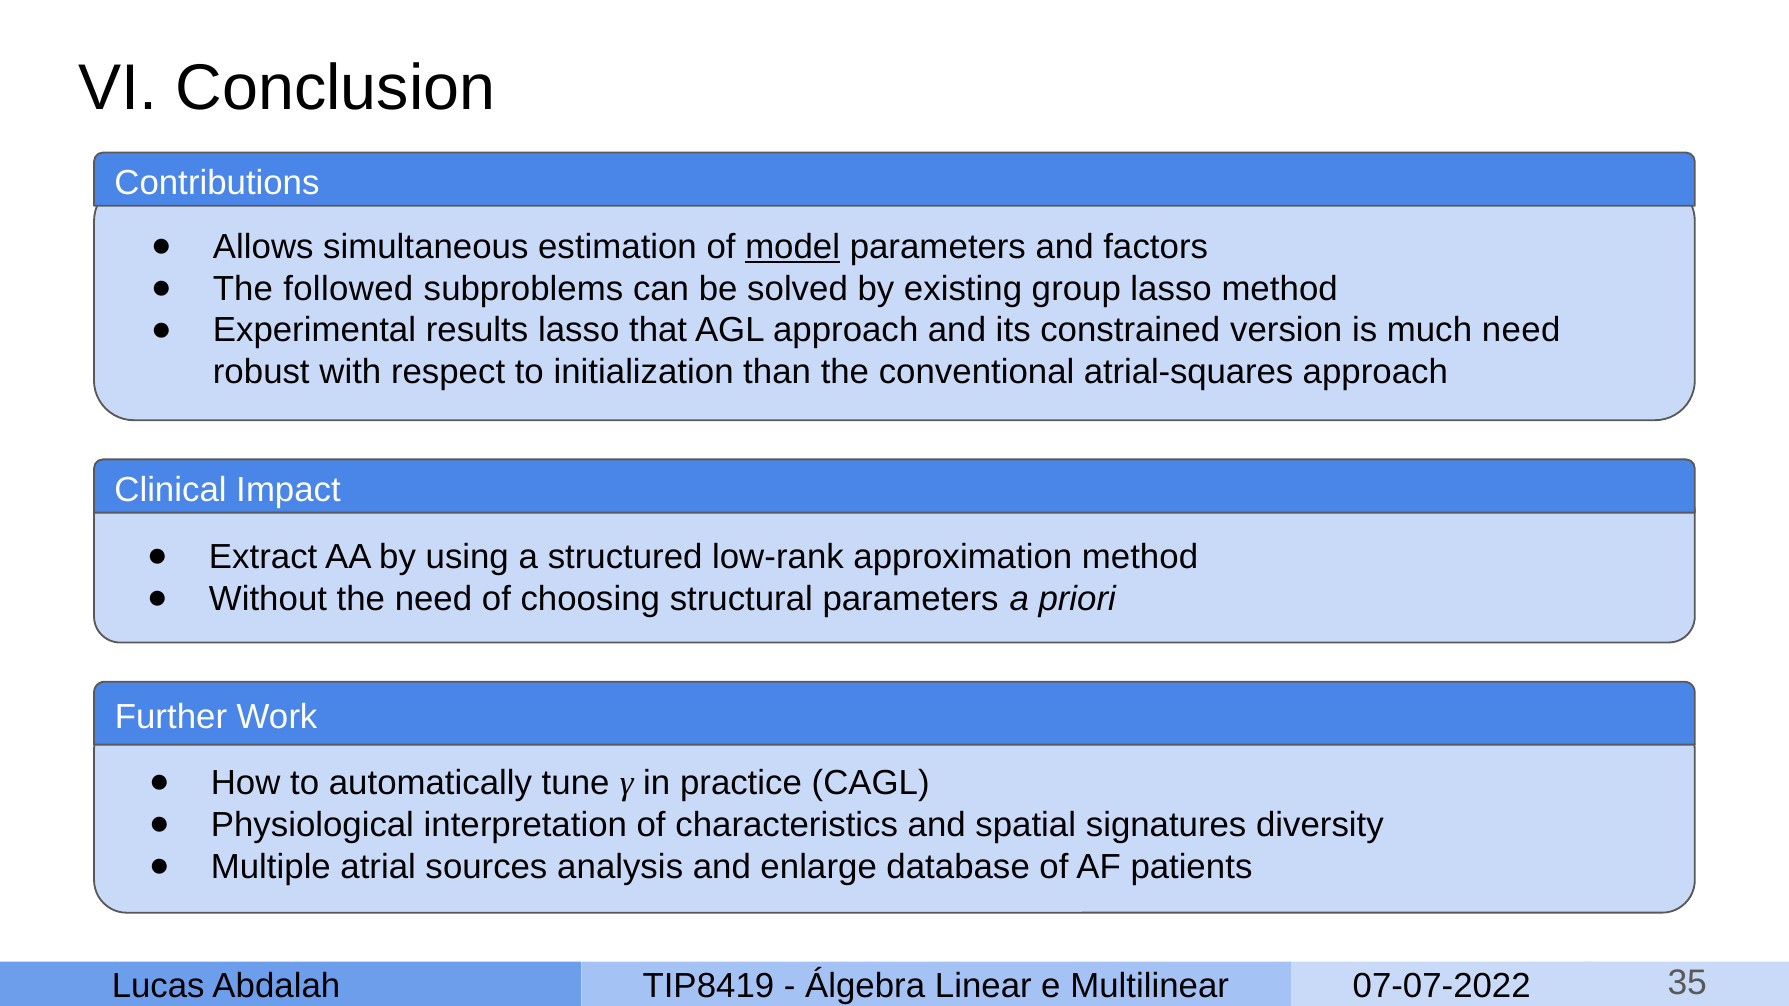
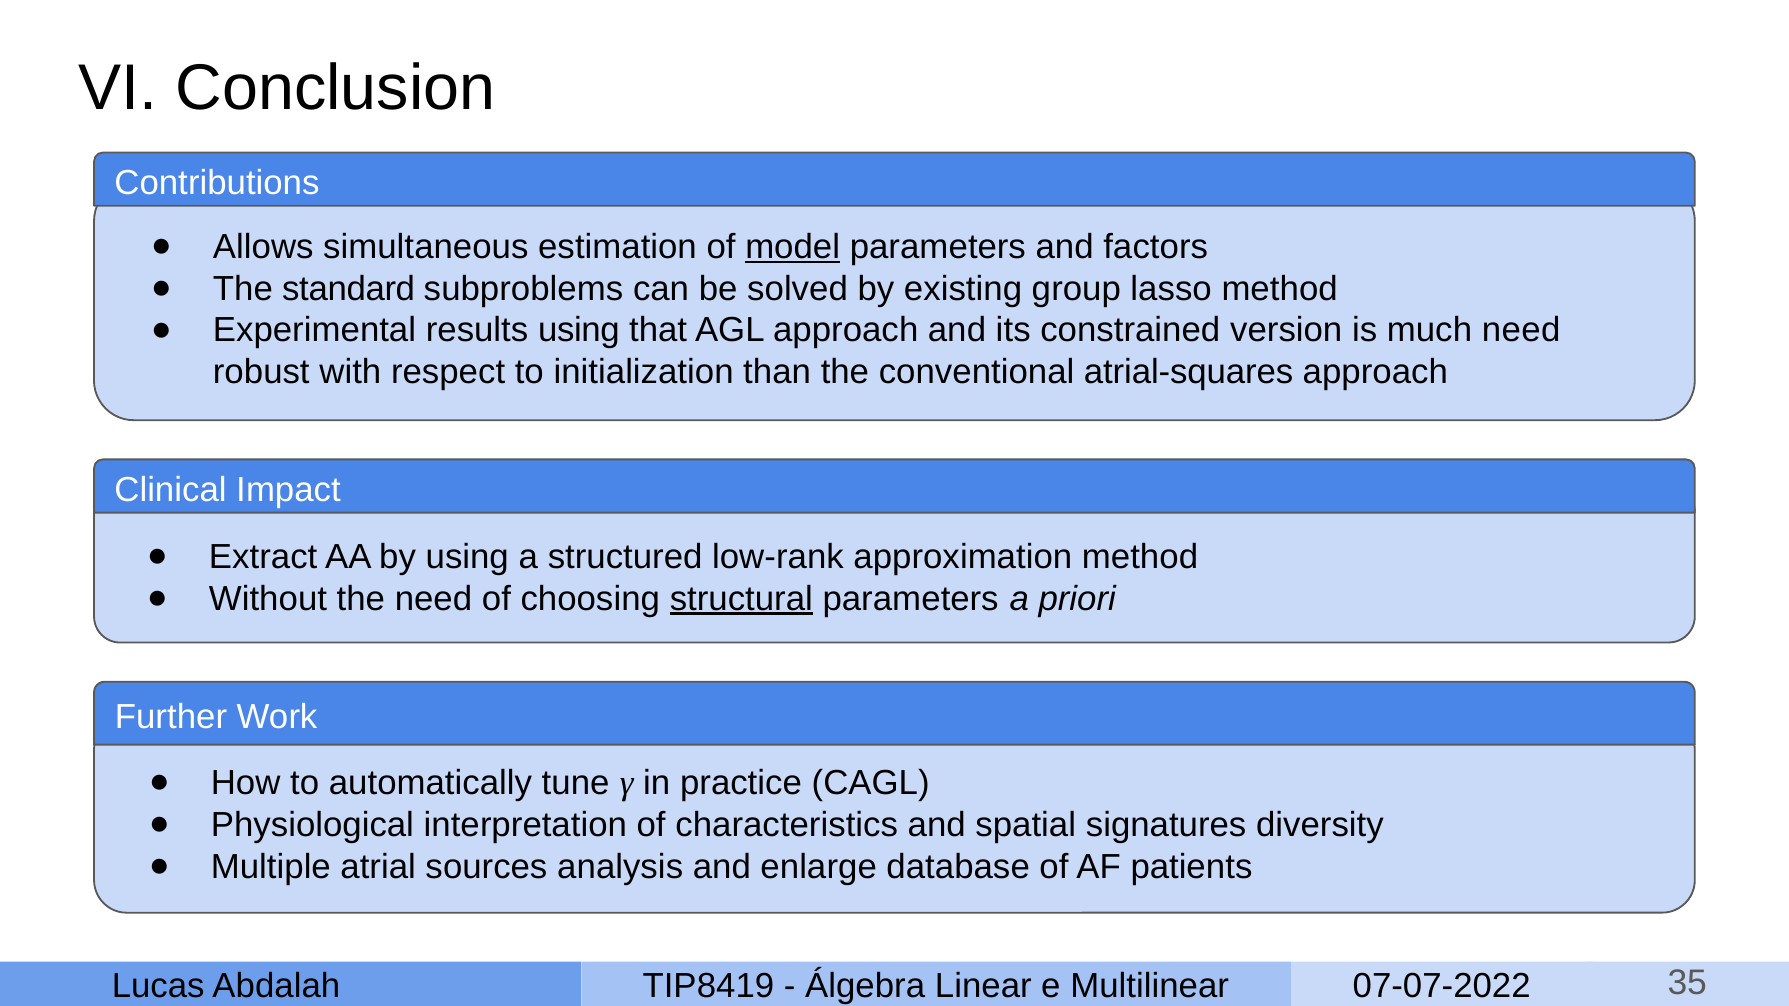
followed: followed -> standard
results lasso: lasso -> using
structural underline: none -> present
